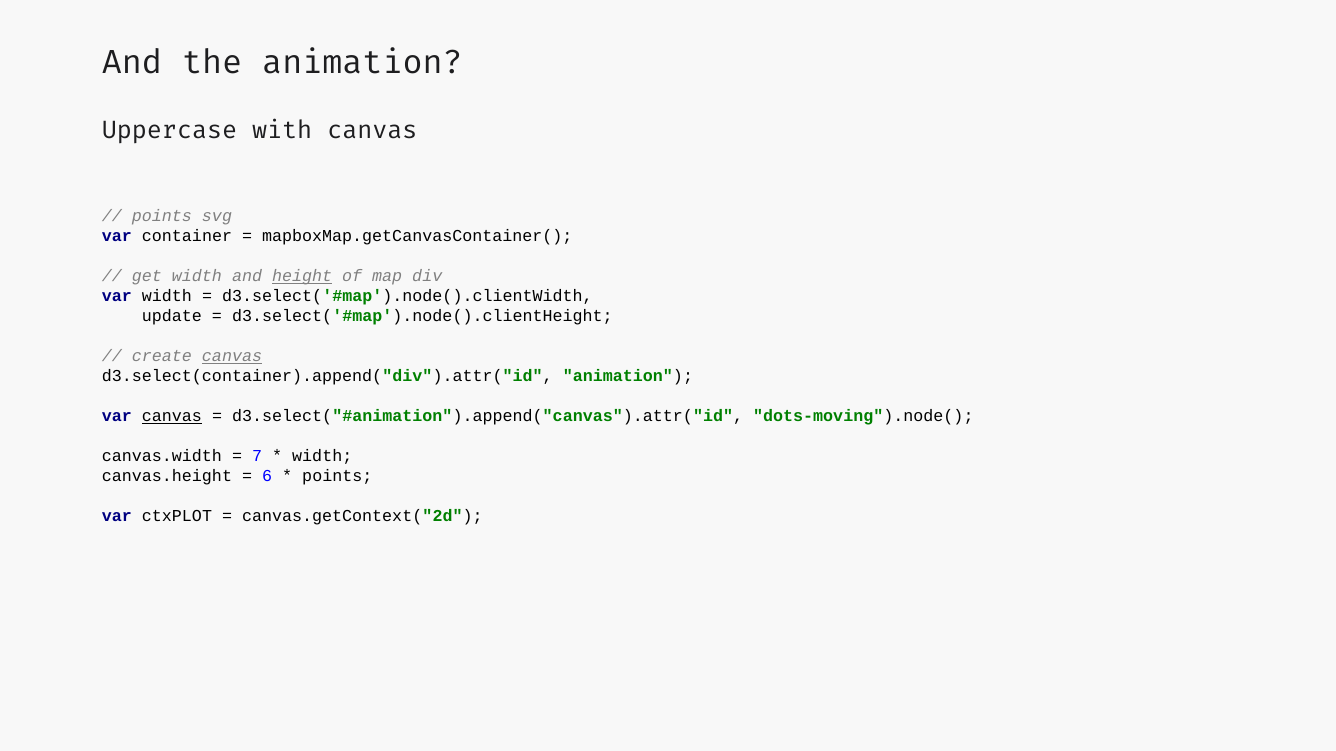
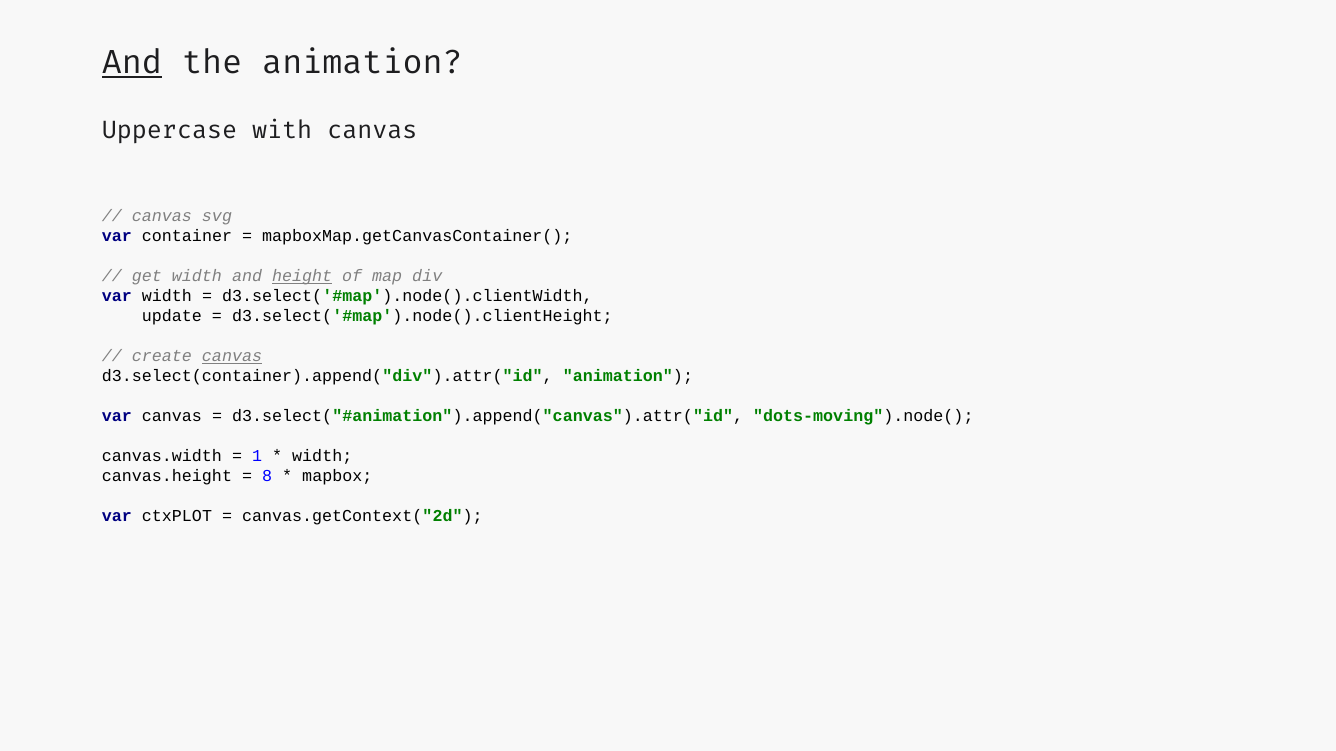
And at (132, 63) underline: none -> present
points at (162, 216): points -> canvas
canvas at (172, 417) underline: present -> none
7: 7 -> 1
6: 6 -> 8
points at (337, 477): points -> mapbox
